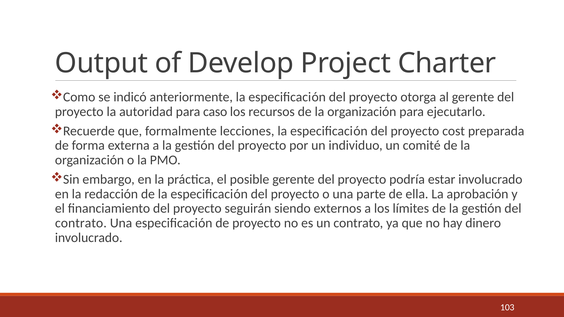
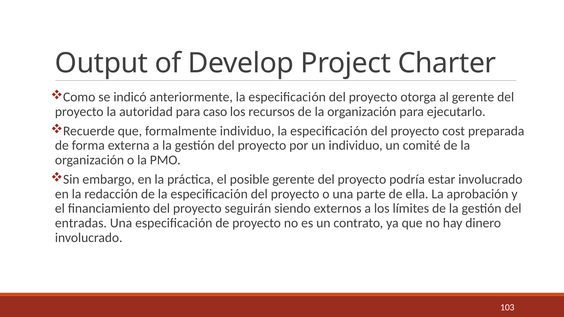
formalmente lecciones: lecciones -> individuo
contrato at (81, 223): contrato -> entradas
